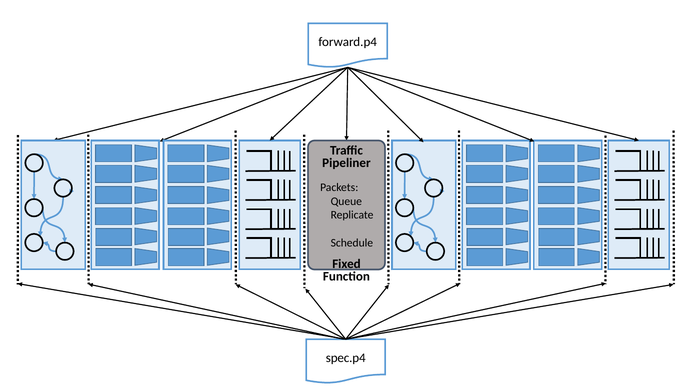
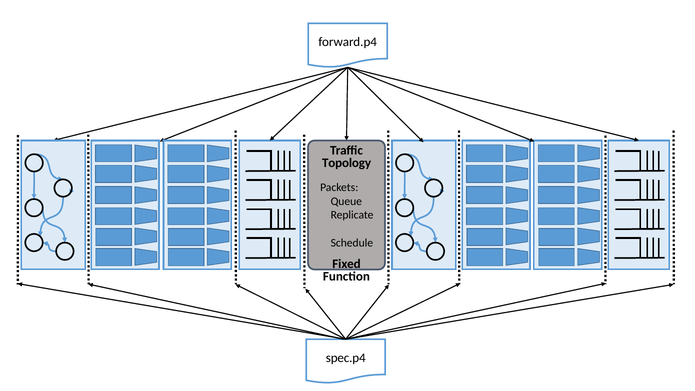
Pipeliner: Pipeliner -> Topology
